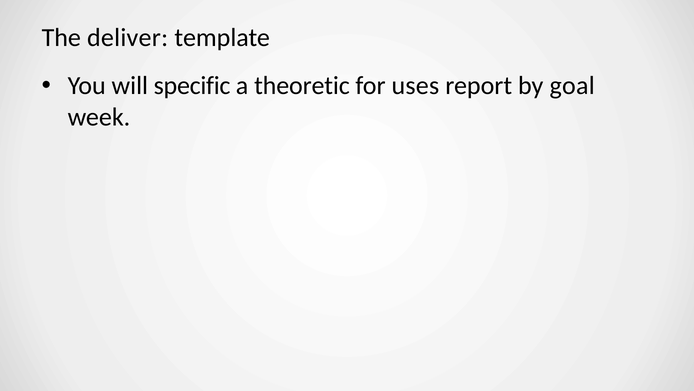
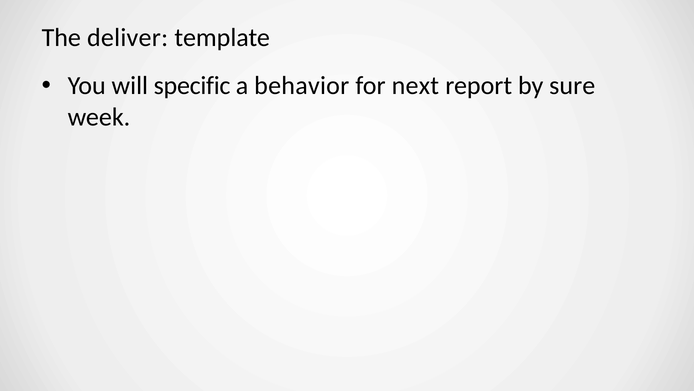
theoretic: theoretic -> behavior
uses: uses -> next
goal: goal -> sure
